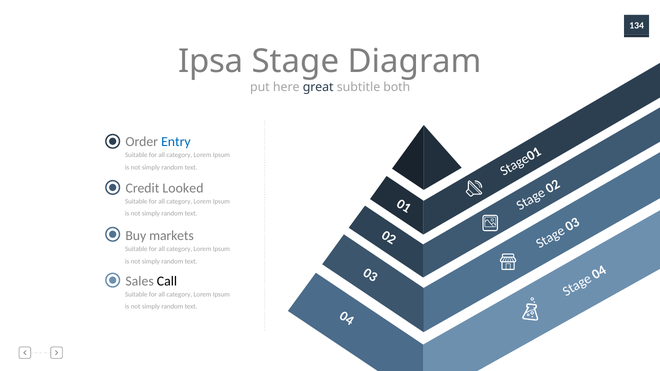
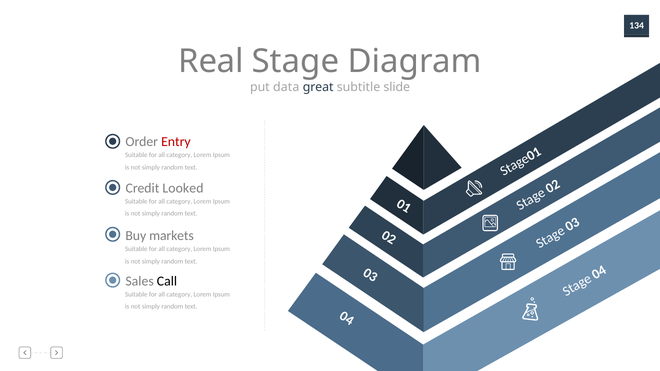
Ipsa: Ipsa -> Real
here: here -> data
both: both -> slide
Entry colour: blue -> red
